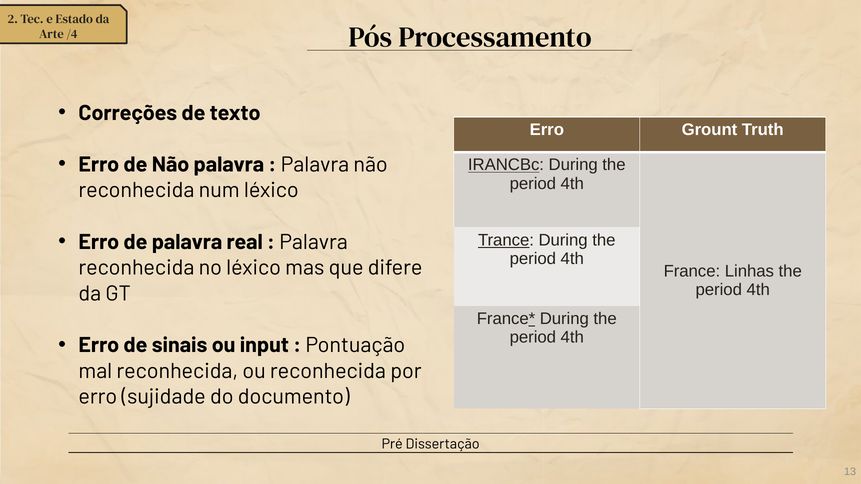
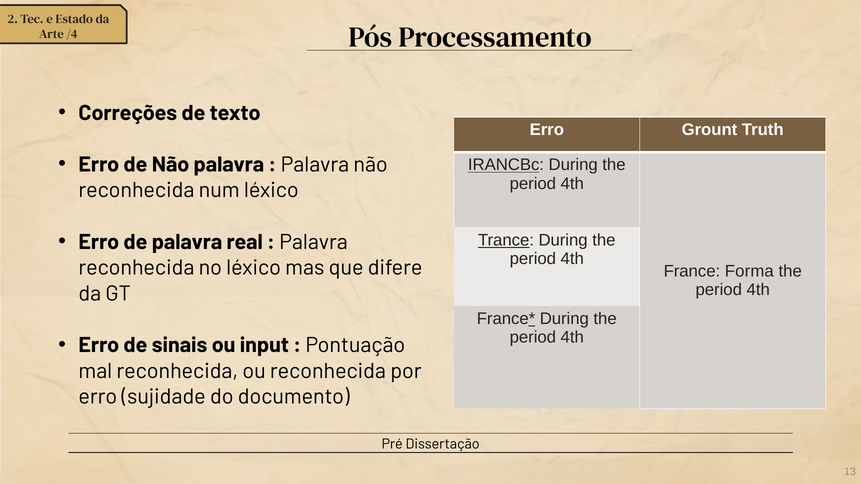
Linhas: Linhas -> Forma
